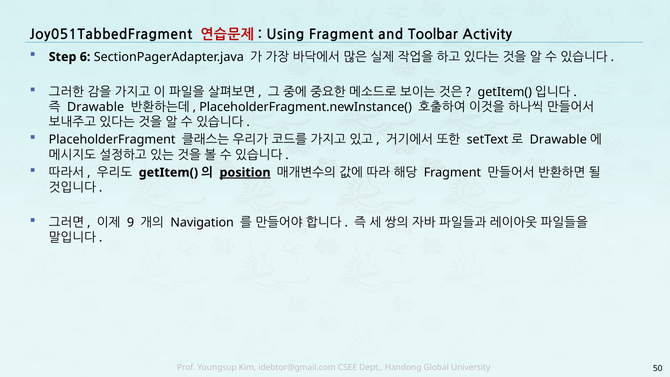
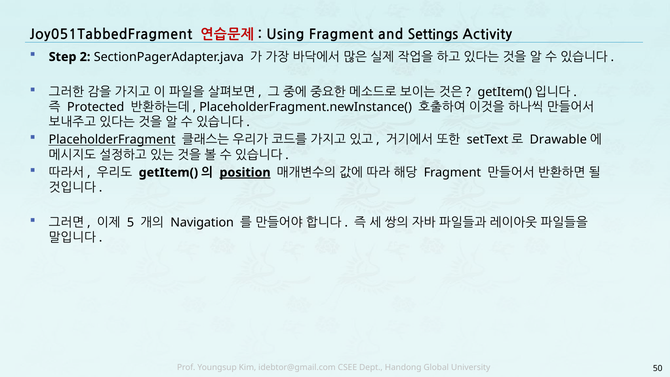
Toolbar: Toolbar -> Settings
6: 6 -> 2
Drawable at (96, 107): Drawable -> Protected
PlaceholderFragment underline: none -> present
9: 9 -> 5
